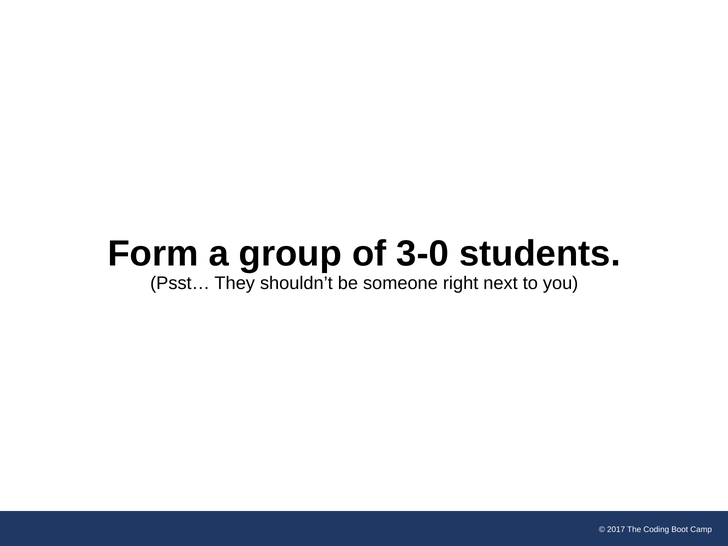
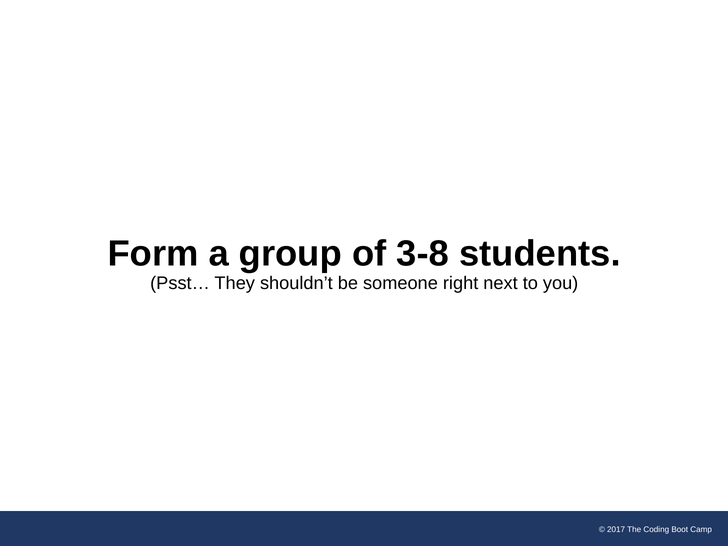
3-0: 3-0 -> 3-8
